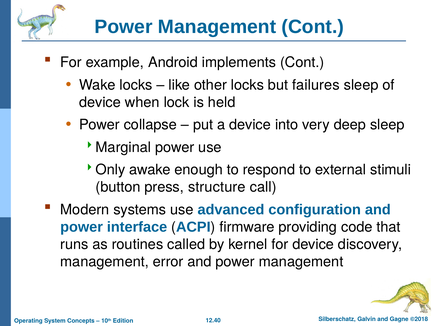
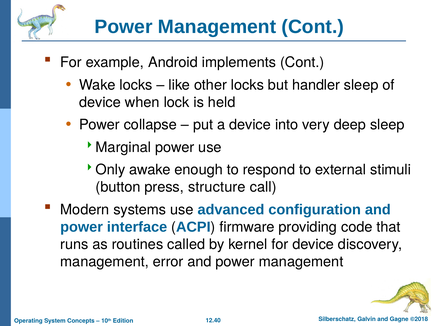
failures: failures -> handler
